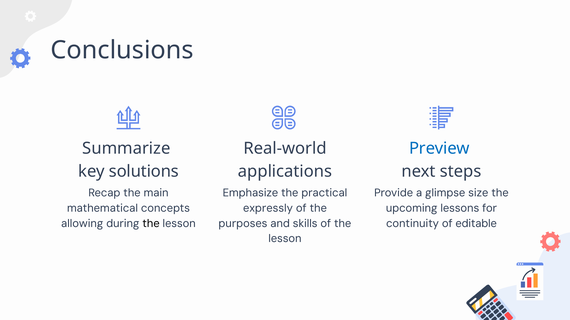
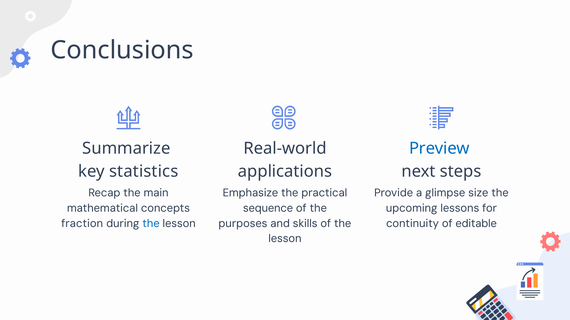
solutions: solutions -> statistics
expressly: expressly -> sequence
allowing: allowing -> fraction
the at (151, 224) colour: black -> blue
